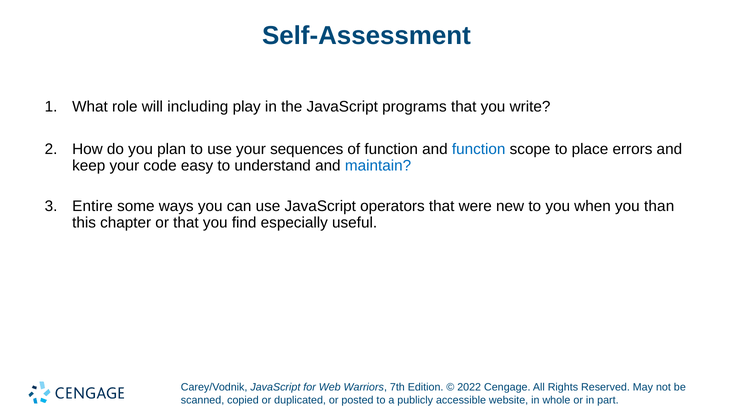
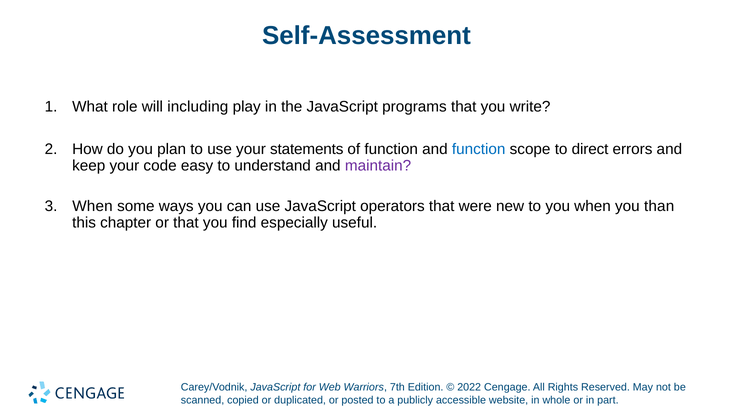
sequences: sequences -> statements
place: place -> direct
maintain colour: blue -> purple
Entire at (92, 206): Entire -> When
